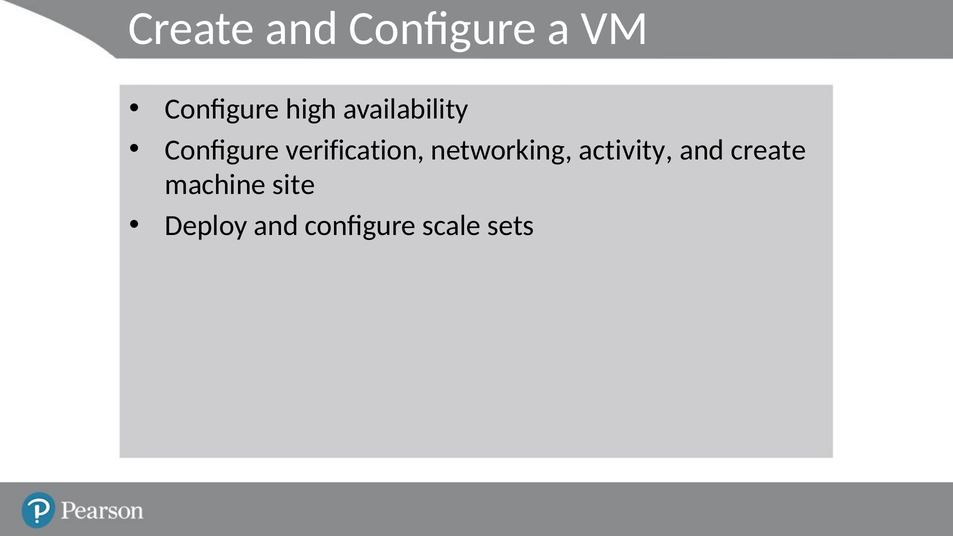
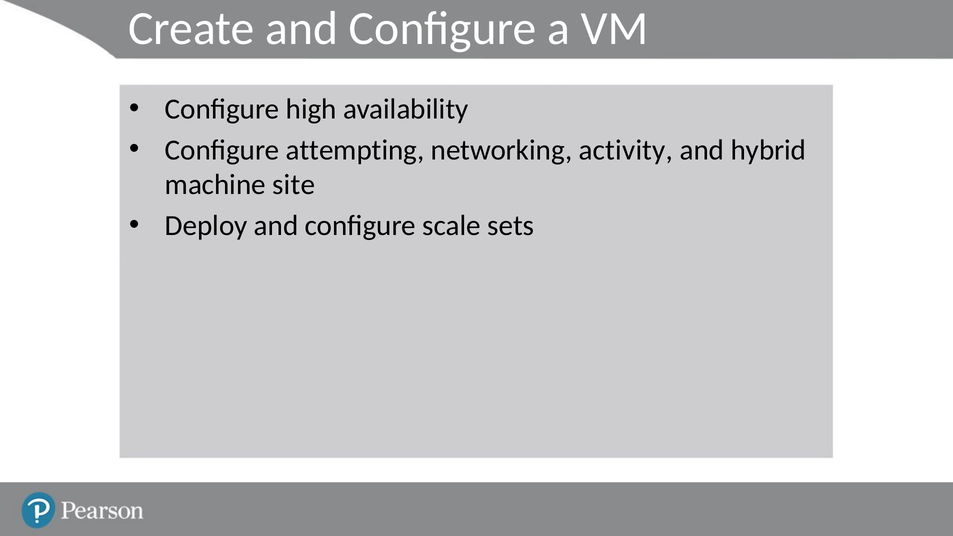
verification: verification -> attempting
and create: create -> hybrid
